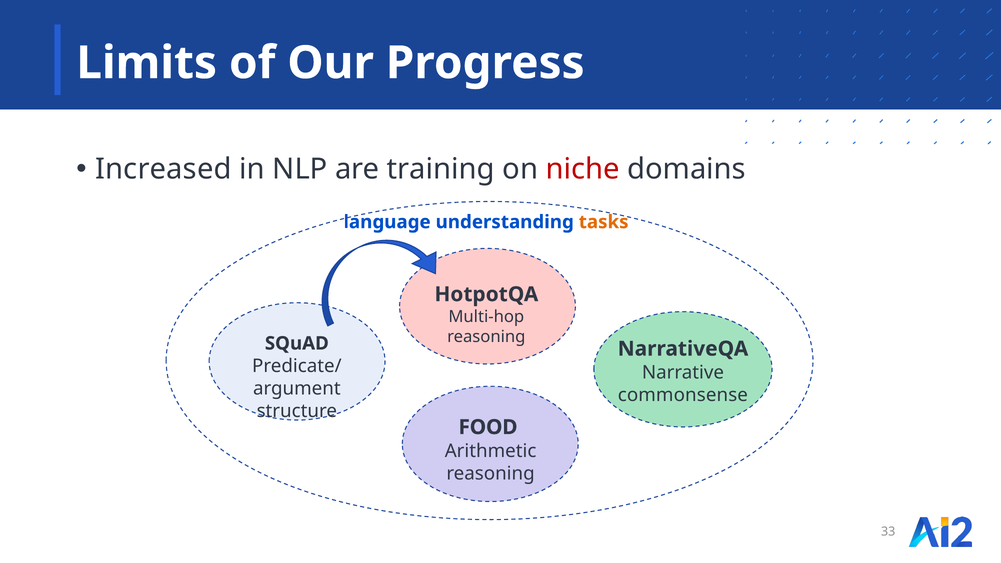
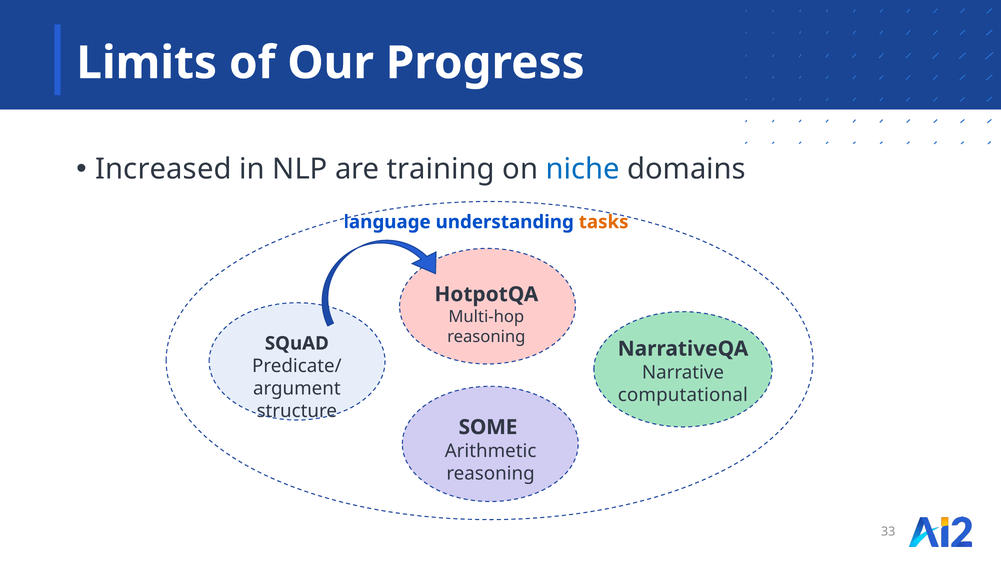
niche colour: red -> blue
commonsense: commonsense -> computational
FOOD: FOOD -> SOME
